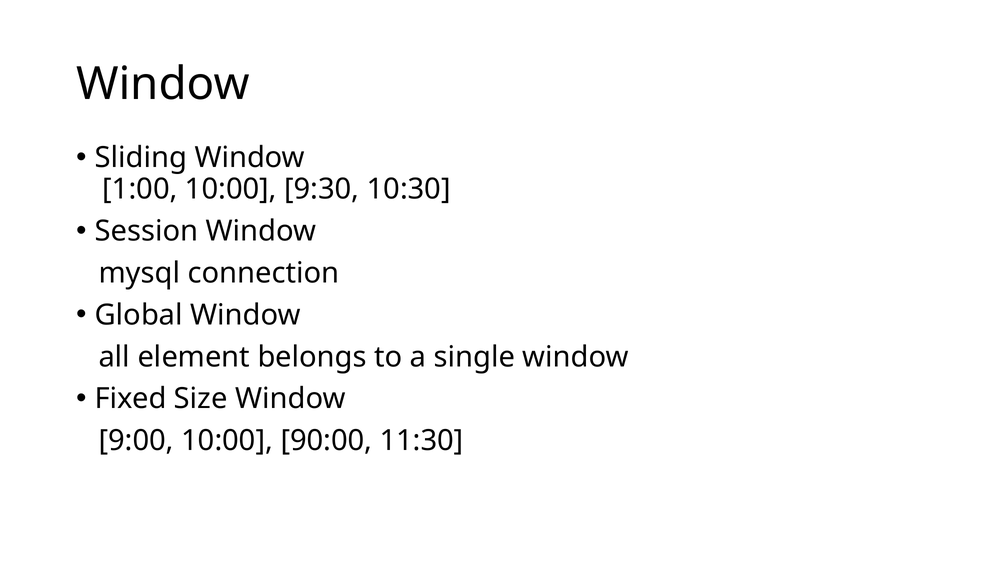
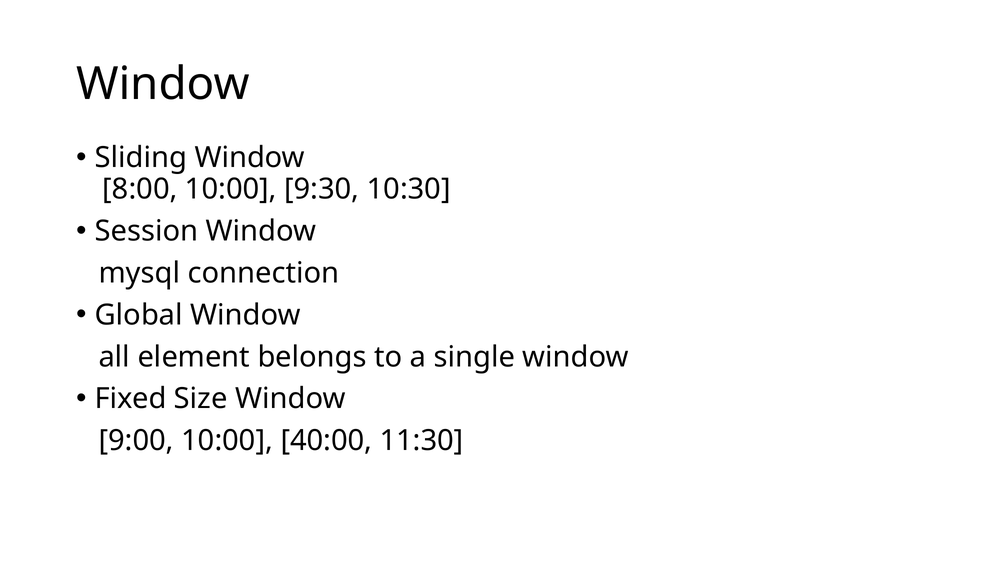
1:00: 1:00 -> 8:00
90:00: 90:00 -> 40:00
